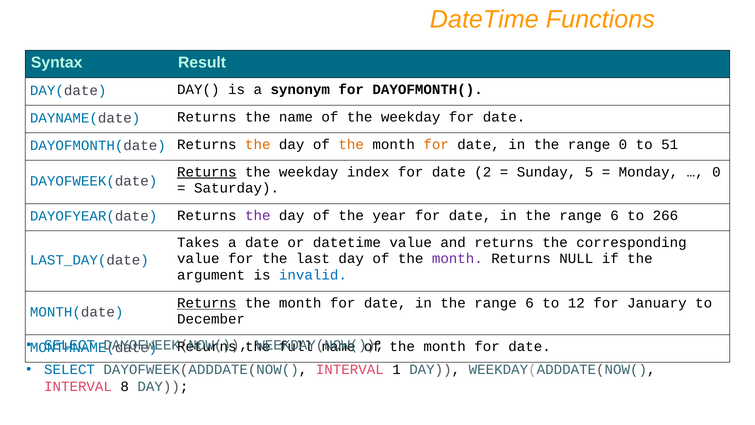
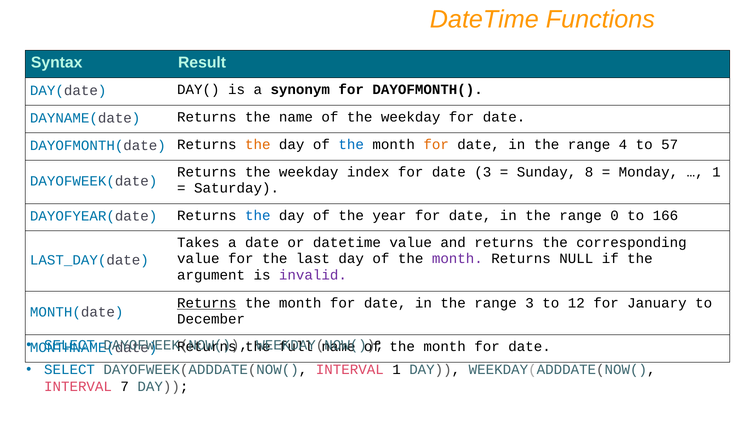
the at (351, 144) colour: orange -> blue
range 0: 0 -> 4
51: 51 -> 57
Returns at (207, 172) underline: present -> none
date 2: 2 -> 3
5: 5 -> 8
0 at (716, 172): 0 -> 1
the at (258, 215) colour: purple -> blue
6 at (614, 215): 6 -> 0
266: 266 -> 166
invalid colour: blue -> purple
6 at (530, 303): 6 -> 3
8: 8 -> 7
